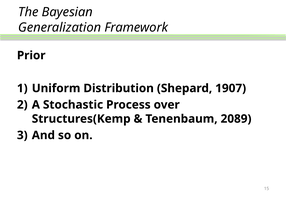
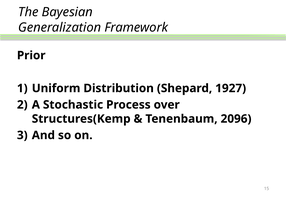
1907: 1907 -> 1927
2089: 2089 -> 2096
